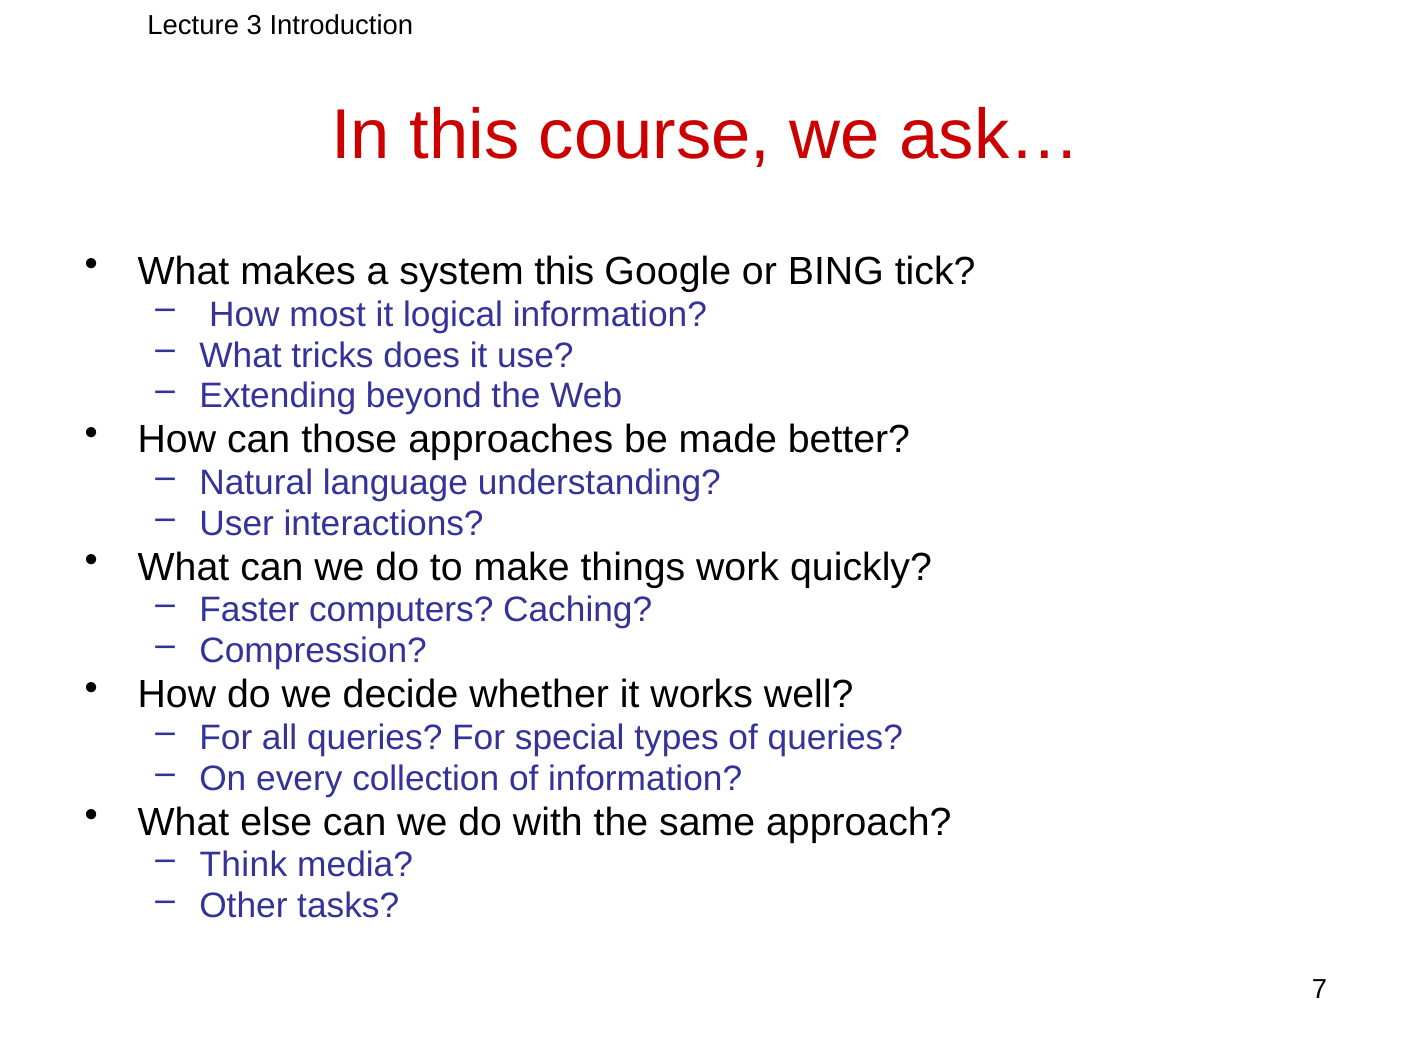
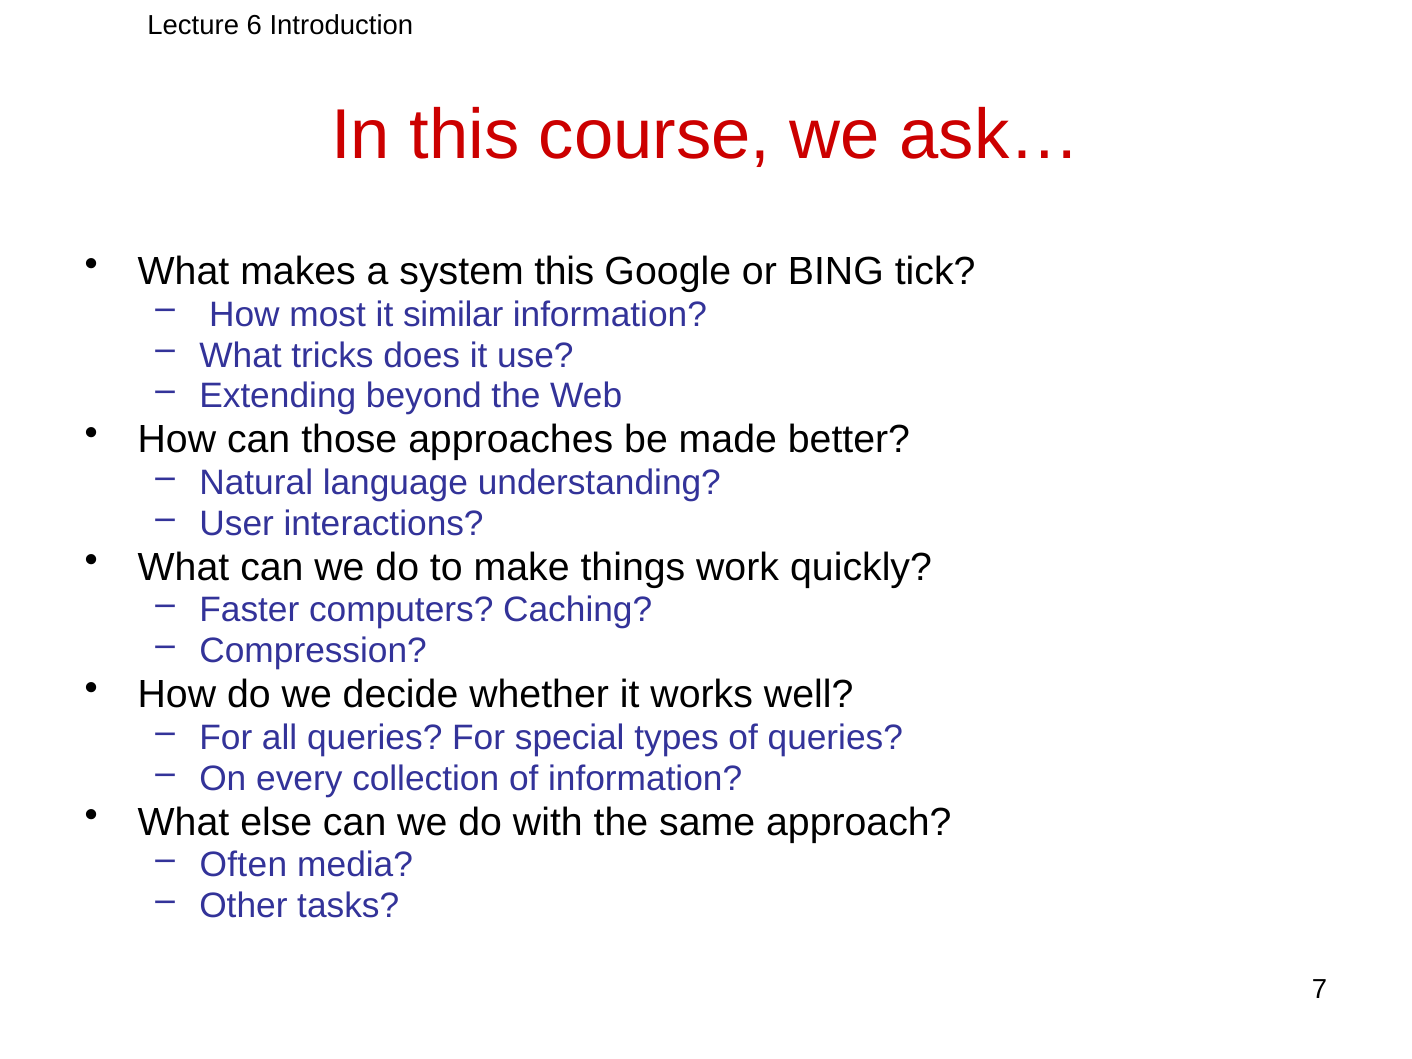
3: 3 -> 6
logical: logical -> similar
Think: Think -> Often
